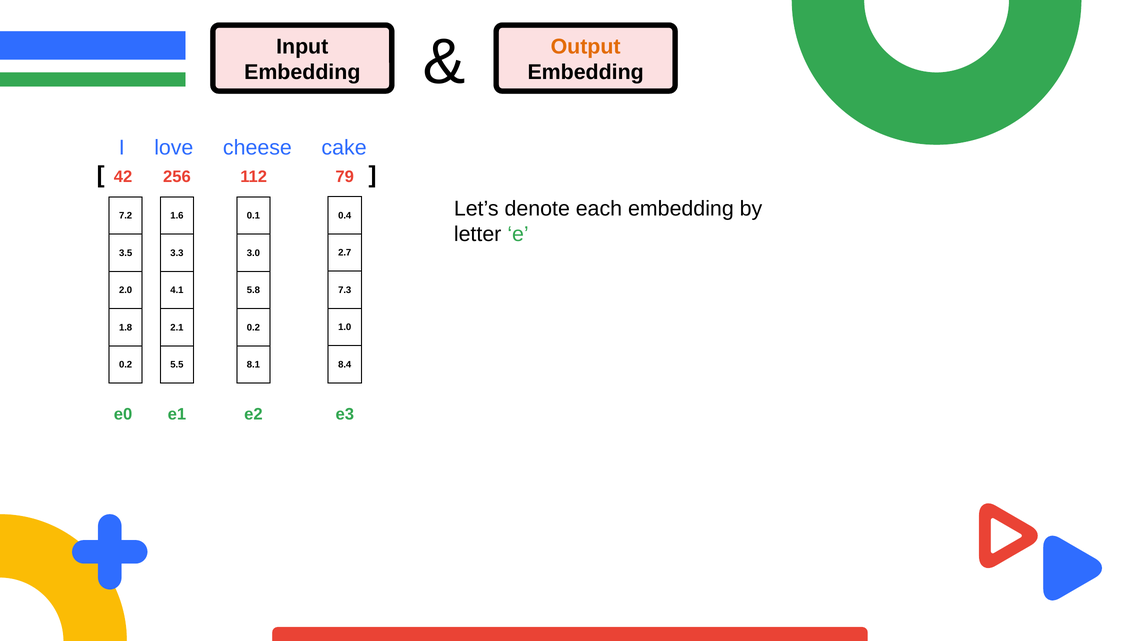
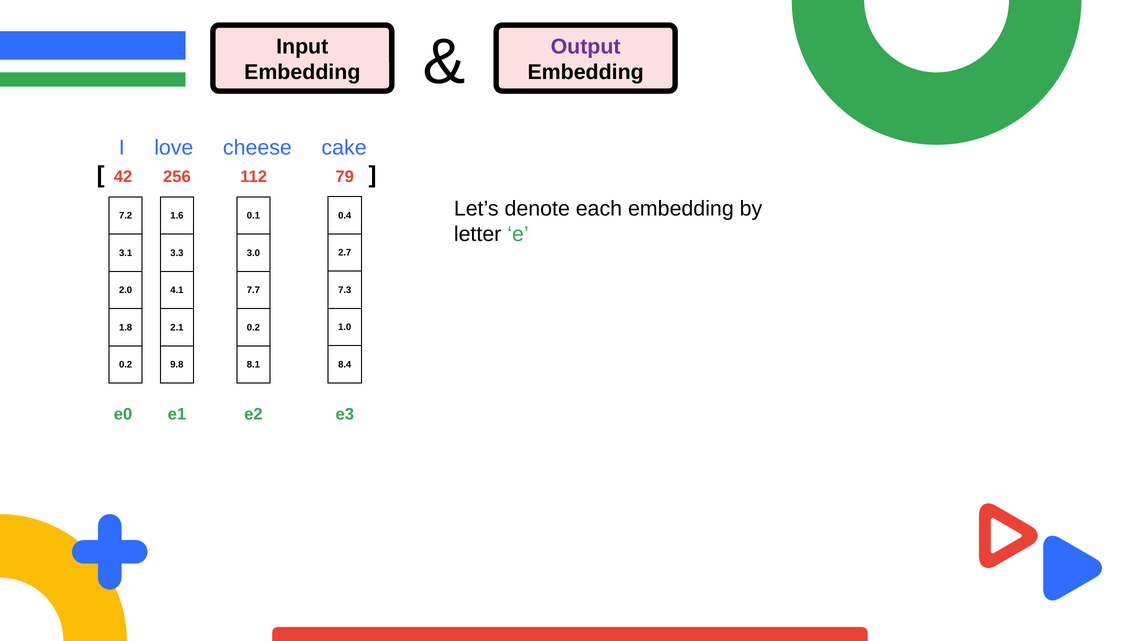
Output colour: orange -> purple
3.5: 3.5 -> 3.1
5.8: 5.8 -> 7.7
5.5: 5.5 -> 9.8
